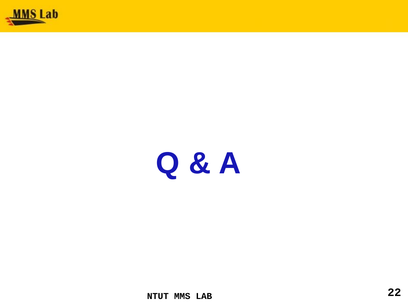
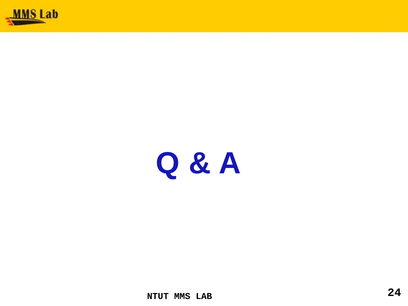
22: 22 -> 24
